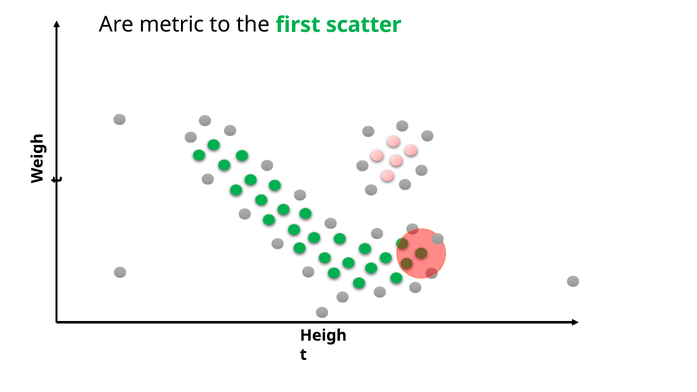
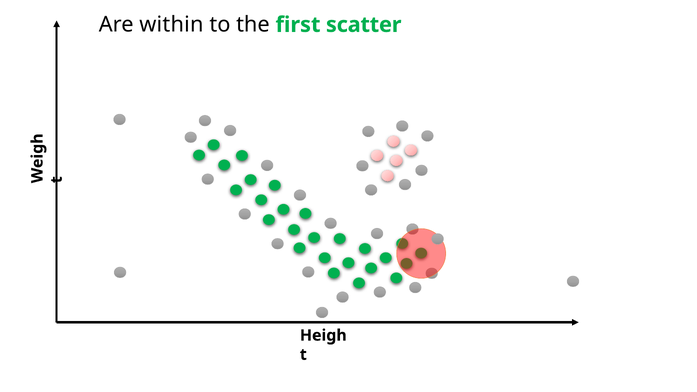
metric: metric -> within
